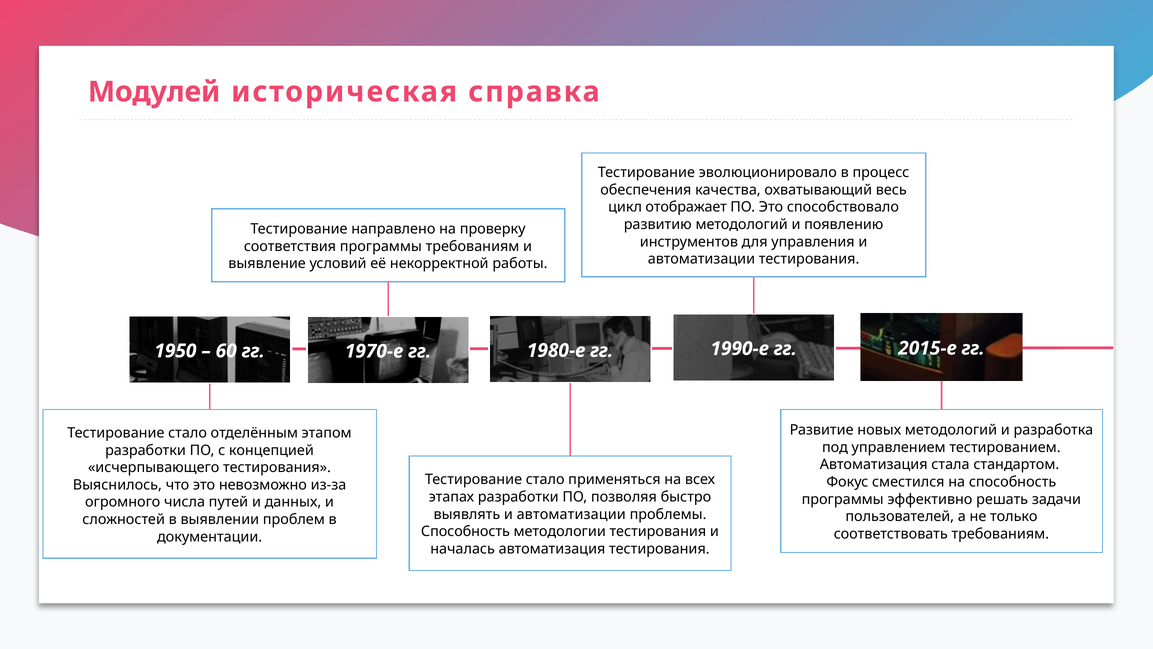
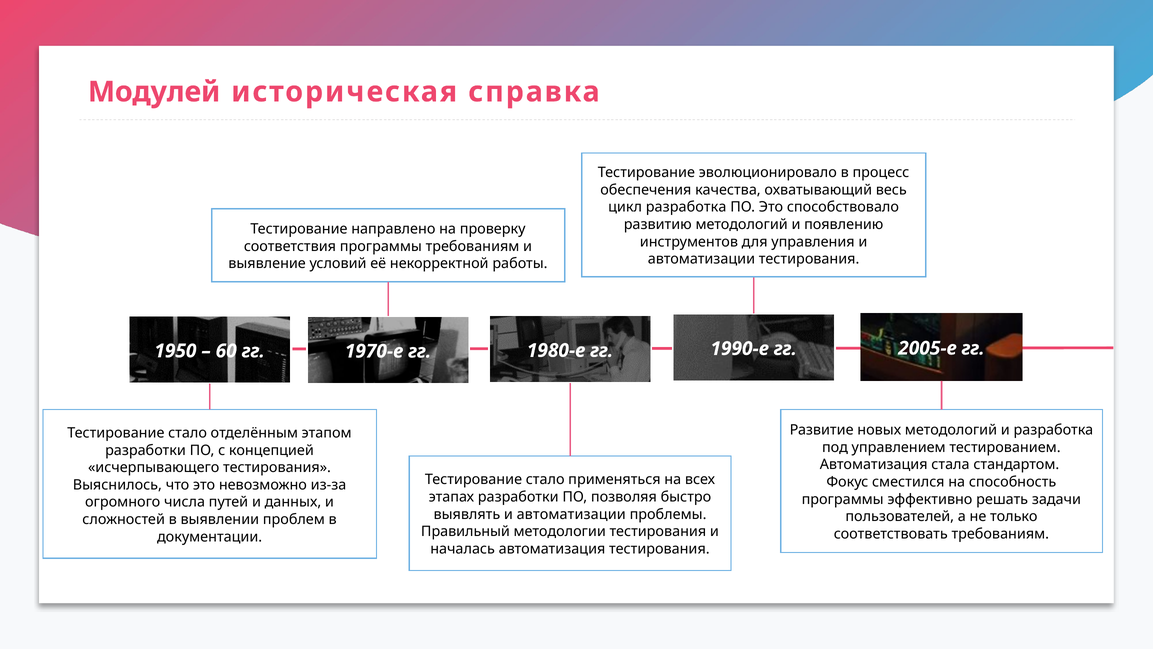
цикл отображает: отображает -> разработка
2015-е: 2015-е -> 2005-е
Способность at (465, 531): Способность -> Правильный
